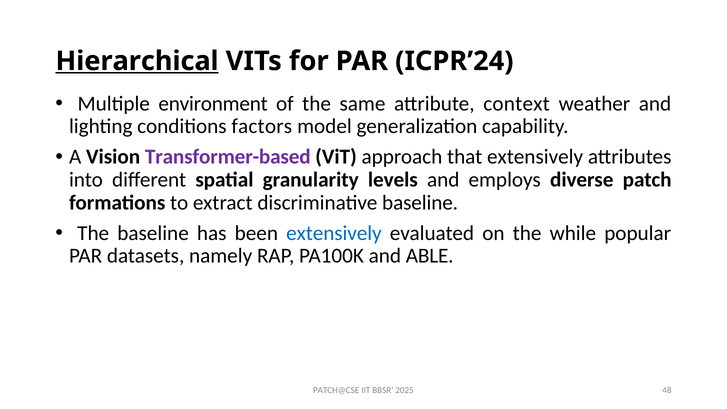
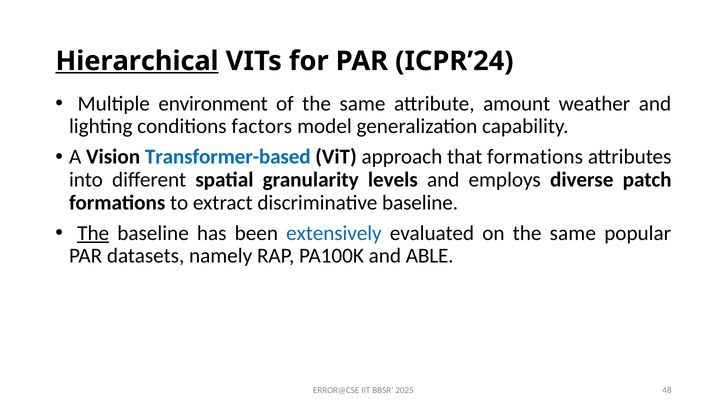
context: context -> amount
Transformer-based colour: purple -> blue
that extensively: extensively -> formations
The at (93, 233) underline: none -> present
on the while: while -> same
PATCH@CSE: PATCH@CSE -> ERROR@CSE
